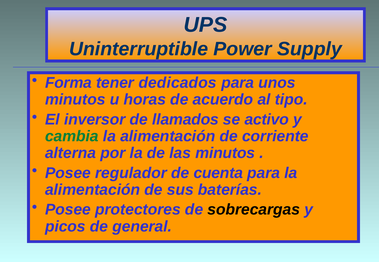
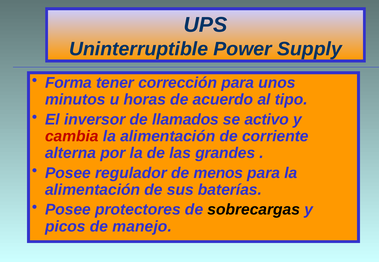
dedicados: dedicados -> corrección
cambia colour: green -> red
las minutos: minutos -> grandes
cuenta: cuenta -> menos
general: general -> manejo
